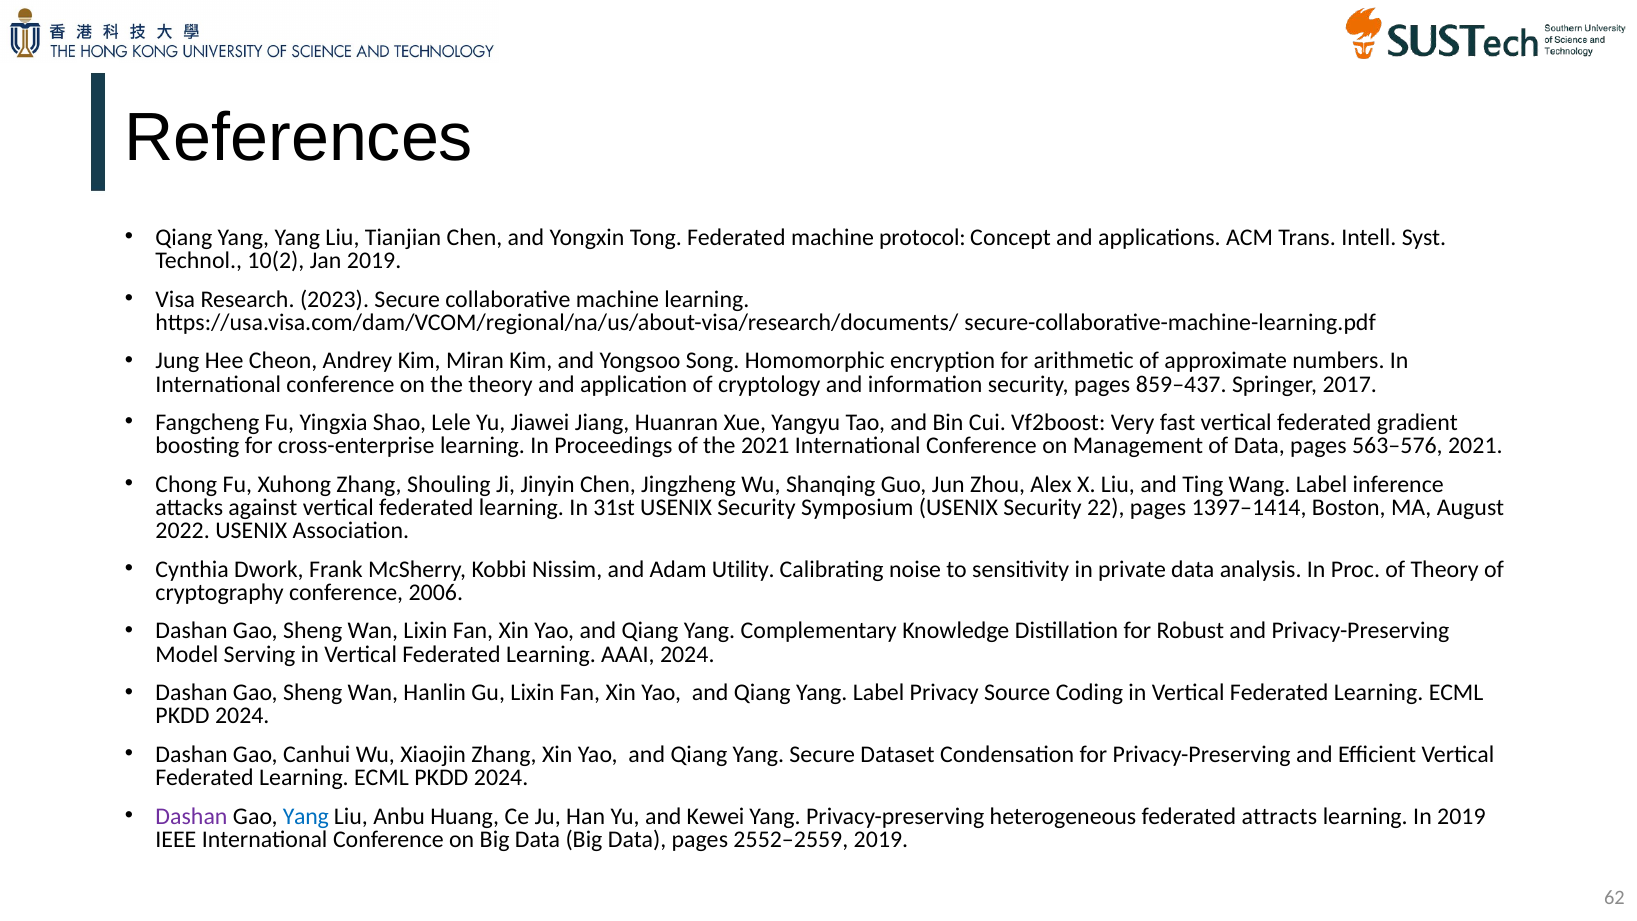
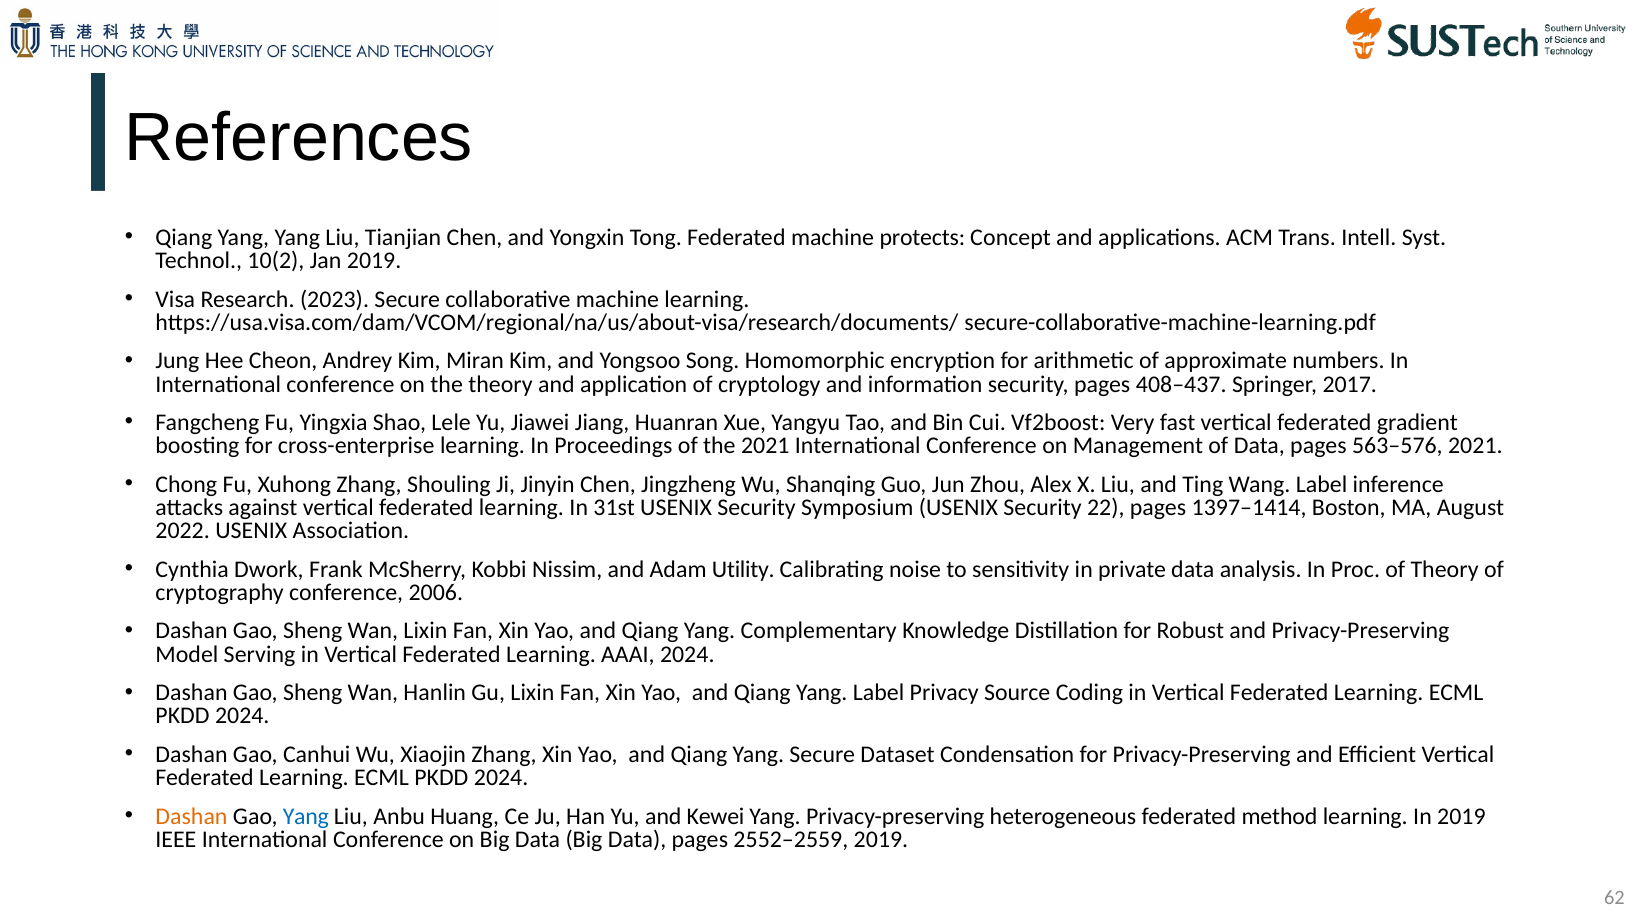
protocol: protocol -> protects
859–437: 859–437 -> 408–437
Dashan at (192, 816) colour: purple -> orange
attracts: attracts -> method
